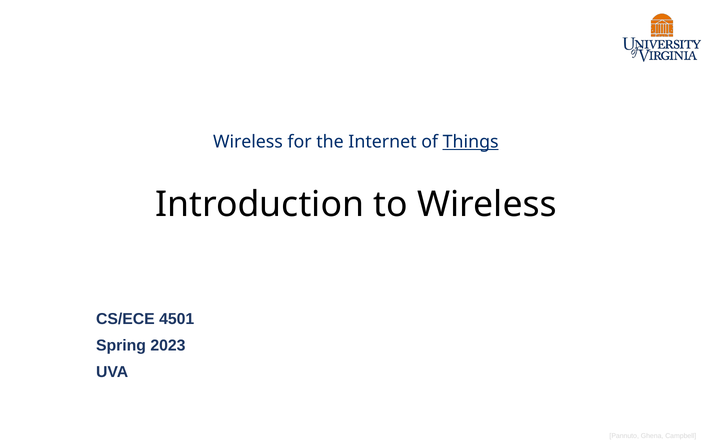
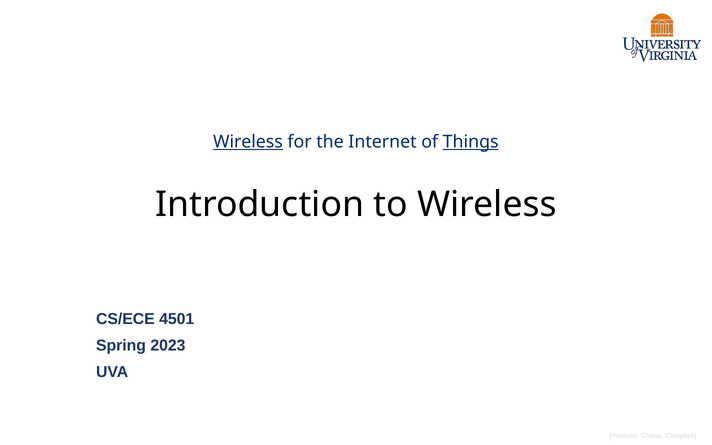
Wireless at (248, 142) underline: none -> present
